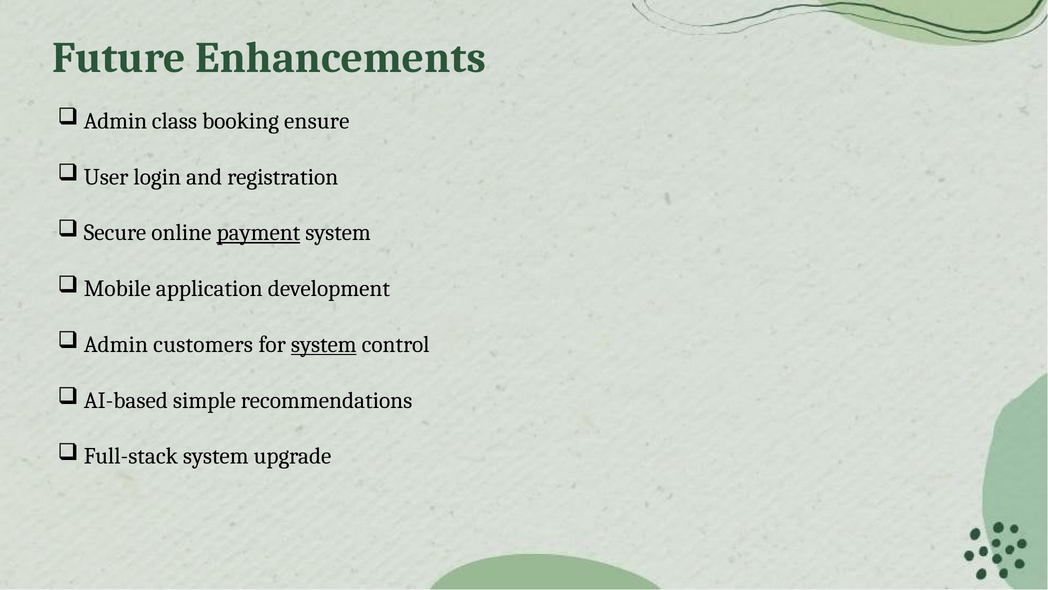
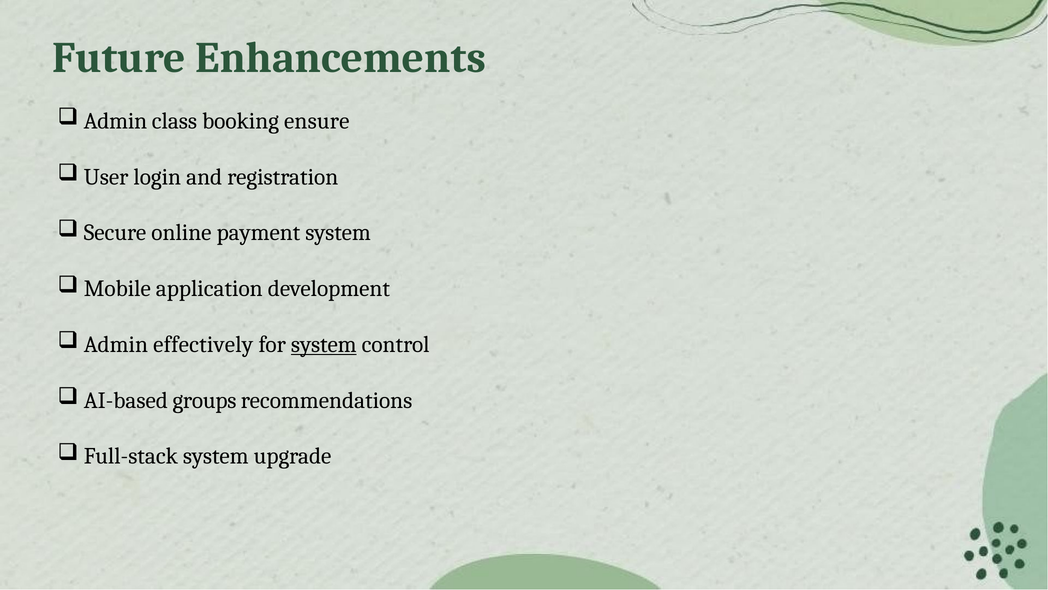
payment underline: present -> none
customers: customers -> effectively
simple: simple -> groups
